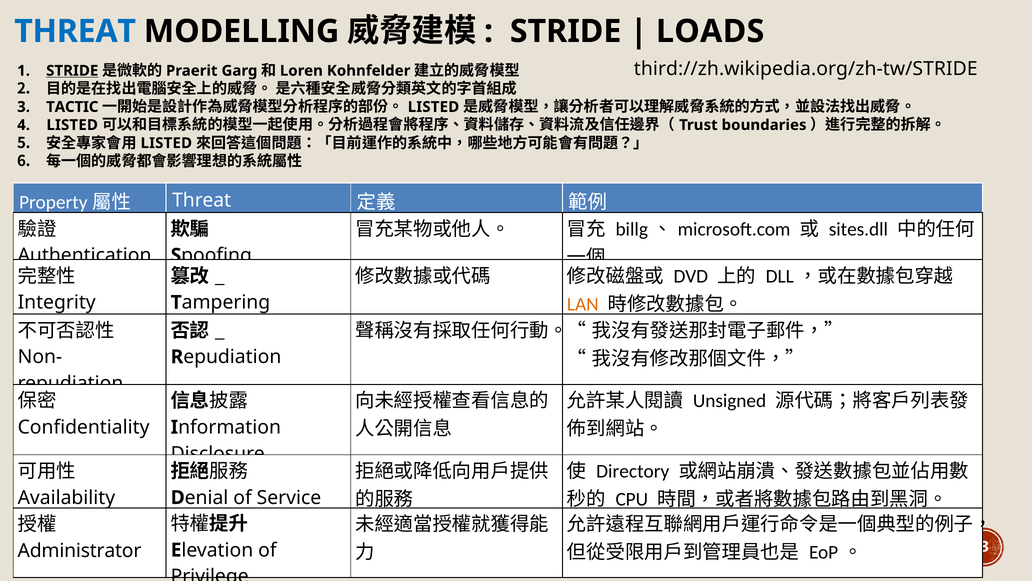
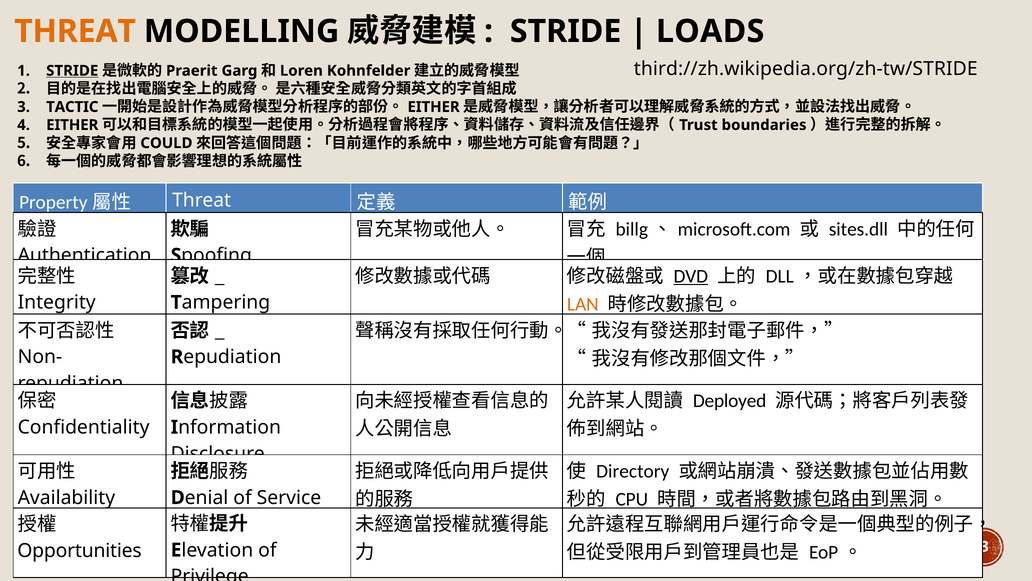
THREAT at (75, 31) colour: blue -> orange
LISTED at (433, 107): LISTED -> EITHER
LISTED at (72, 125): LISTED -> EITHER
LISTED at (166, 143): LISTED -> COULD
DVD underline: none -> present
Unsigned: Unsigned -> Deployed
Administrator: Administrator -> Opportunities
